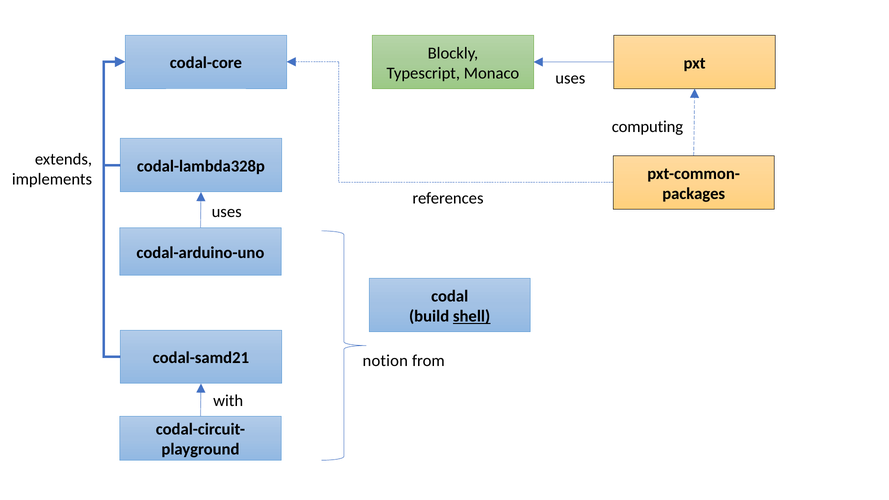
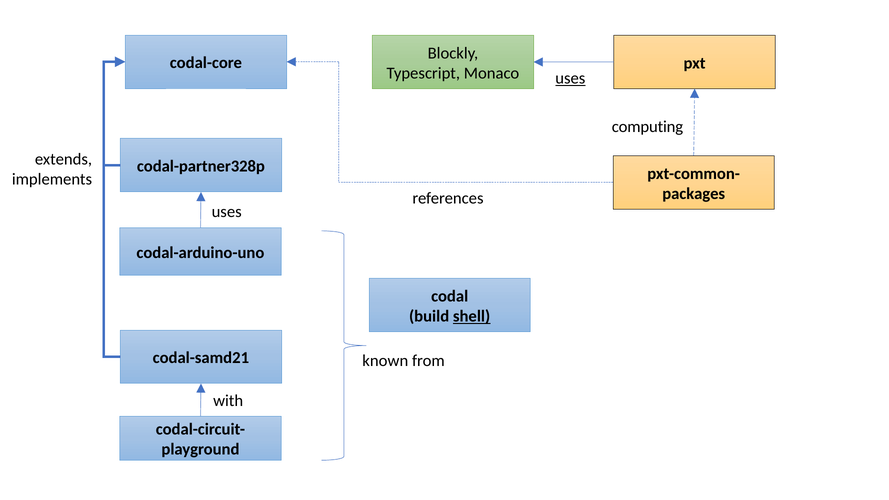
uses at (570, 78) underline: none -> present
codal-lambda328p: codal-lambda328p -> codal-partner328p
notion: notion -> known
